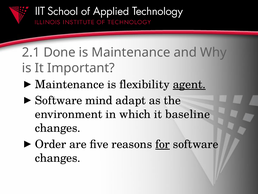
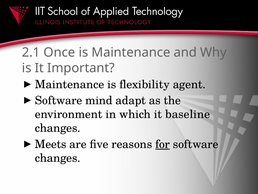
Done: Done -> Once
agent underline: present -> none
Order: Order -> Meets
